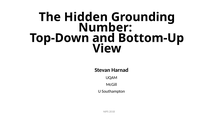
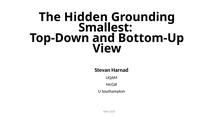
Number: Number -> Smallest
